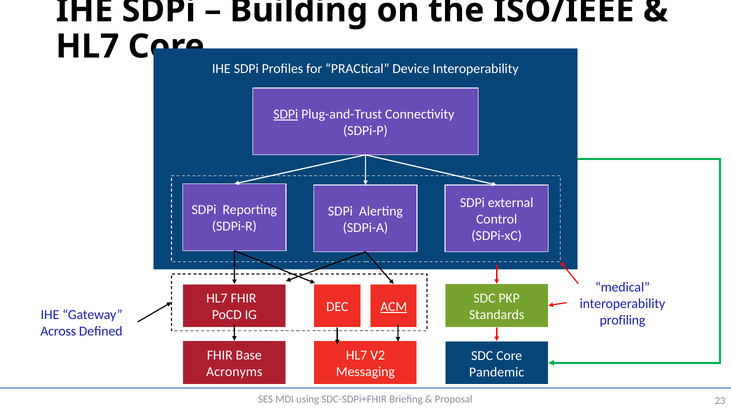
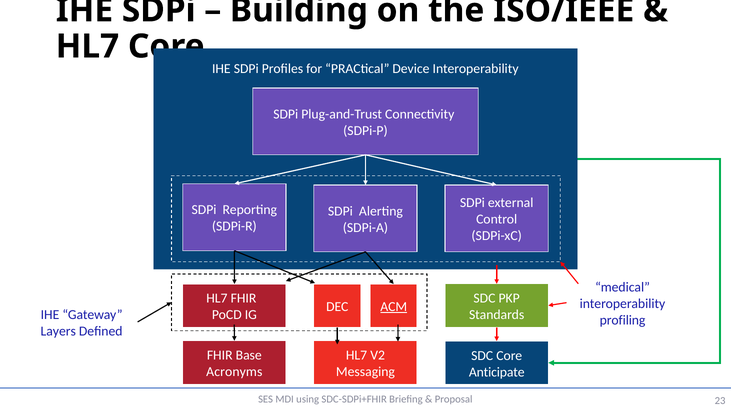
SDPi at (286, 114) underline: present -> none
Across: Across -> Layers
Pandemic: Pandemic -> Anticipate
